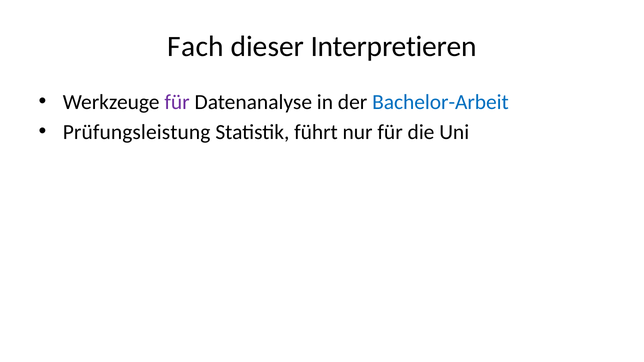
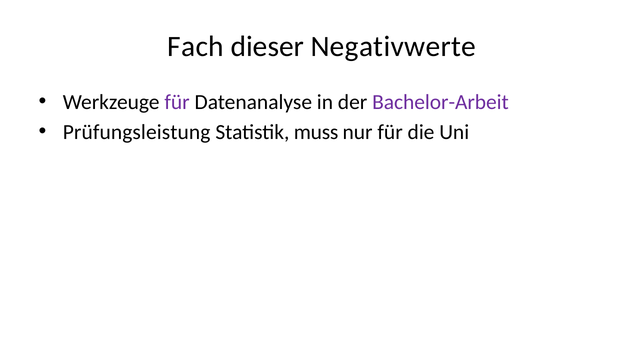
Interpretieren: Interpretieren -> Negativwerte
Bachelor-Arbeit colour: blue -> purple
führt: führt -> muss
